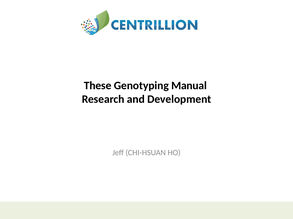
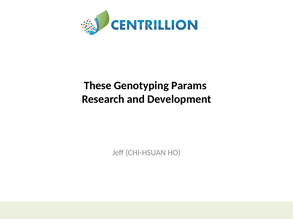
Manual: Manual -> Params
